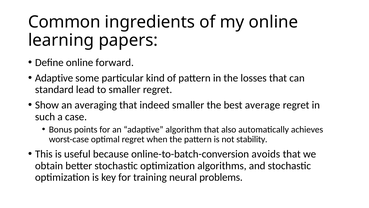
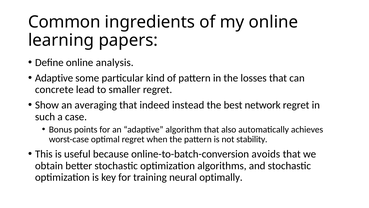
forward: forward -> analysis
standard: standard -> concrete
indeed smaller: smaller -> instead
average: average -> network
problems: problems -> optimally
